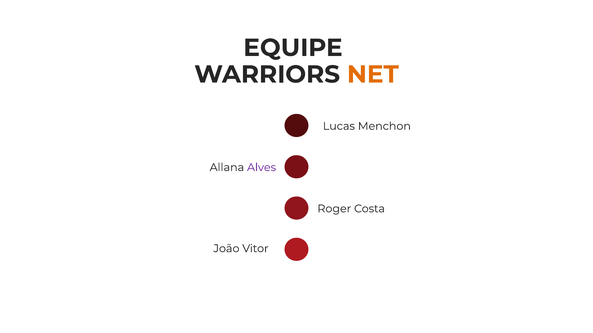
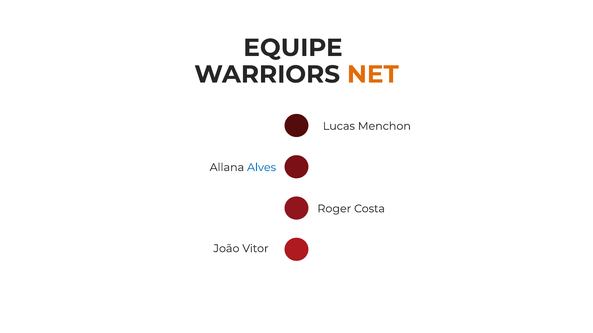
Alves colour: purple -> blue
